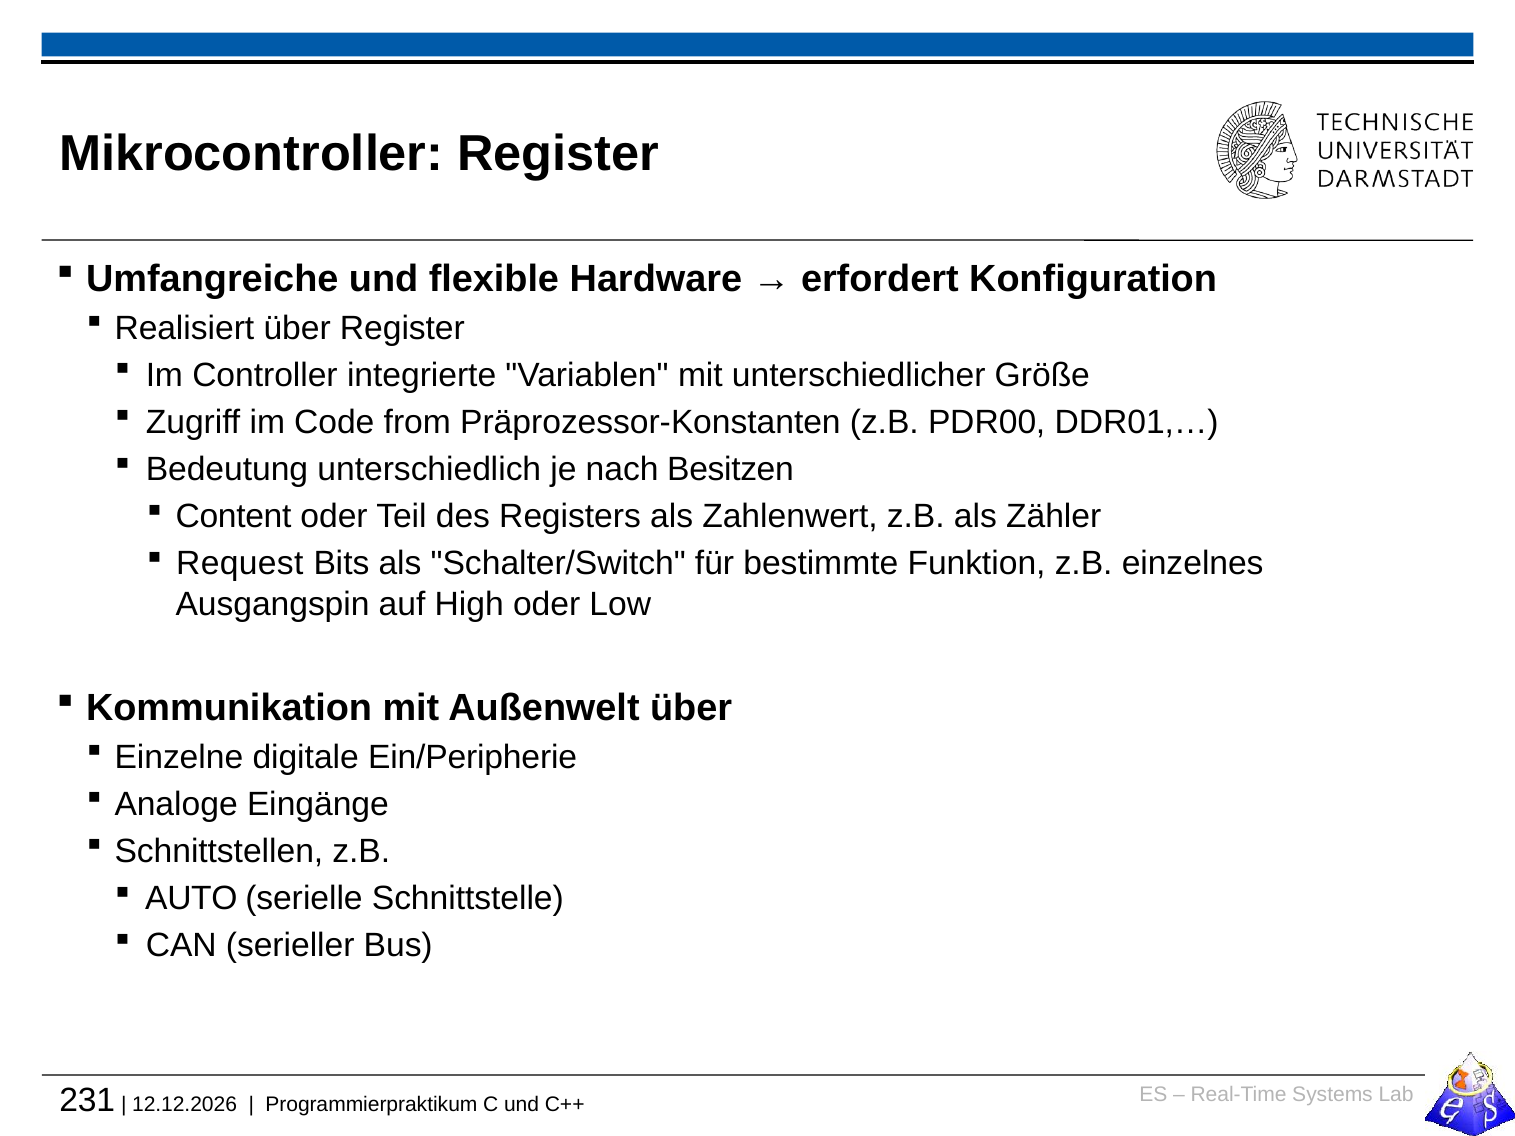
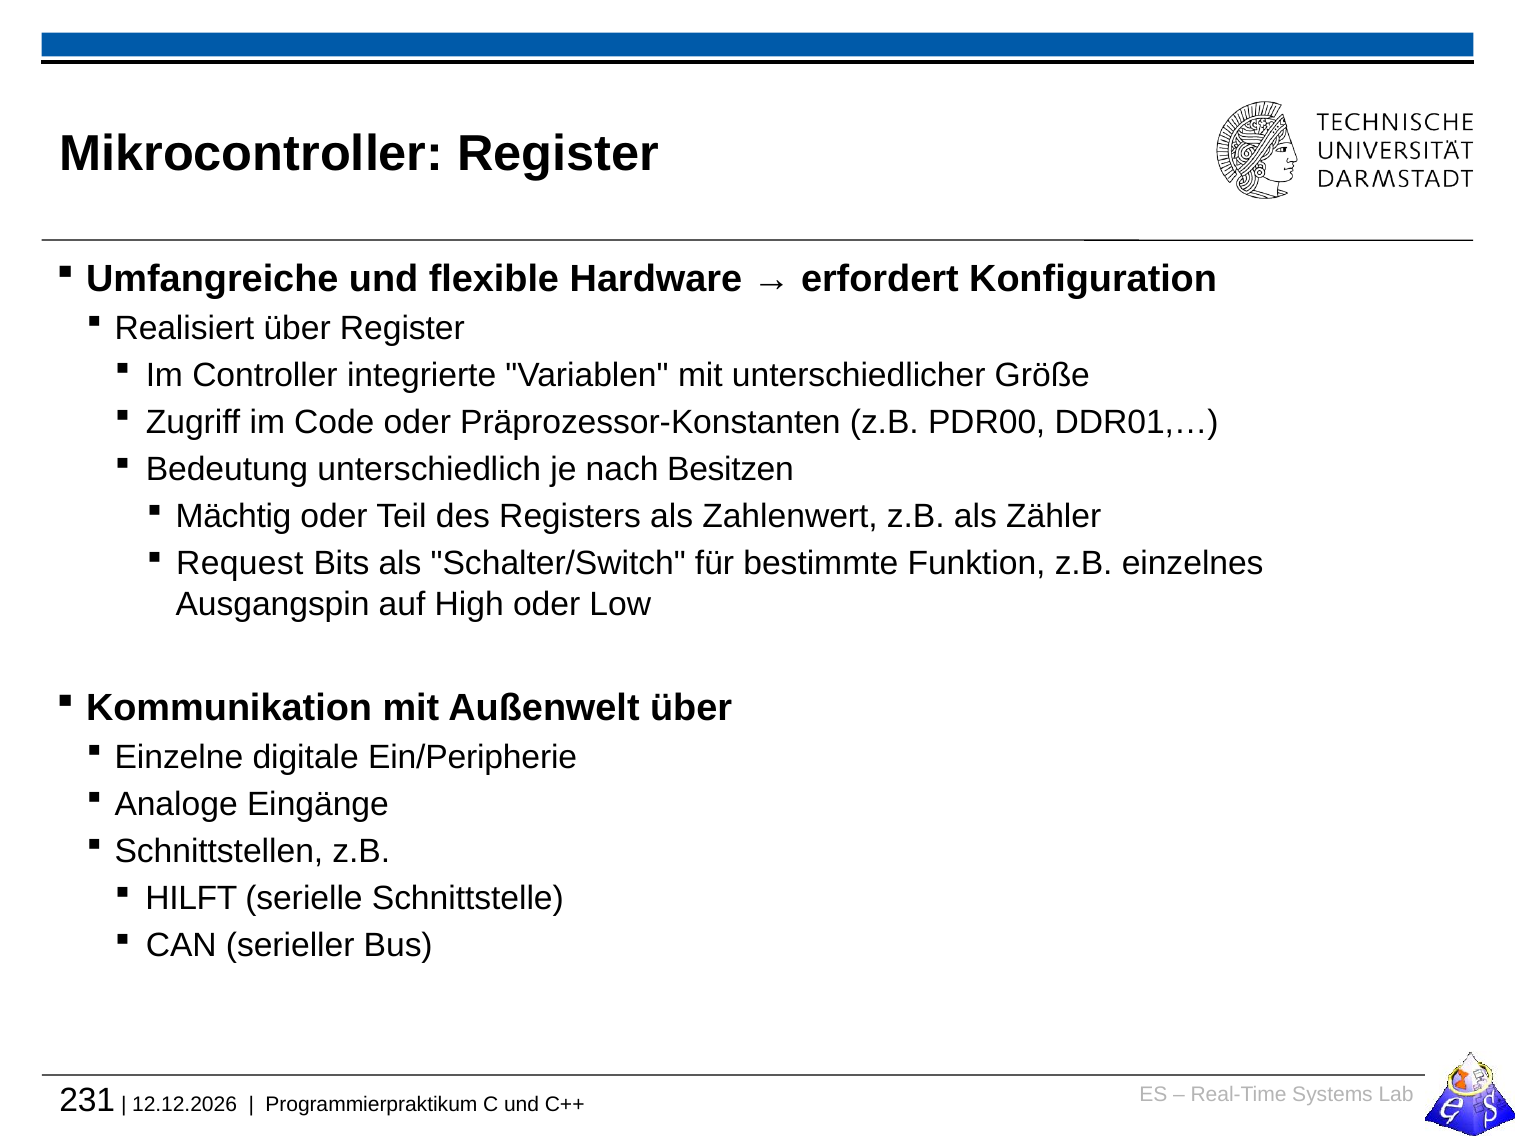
Code from: from -> oder
Content: Content -> Mächtig
AUTO: AUTO -> HILFT
